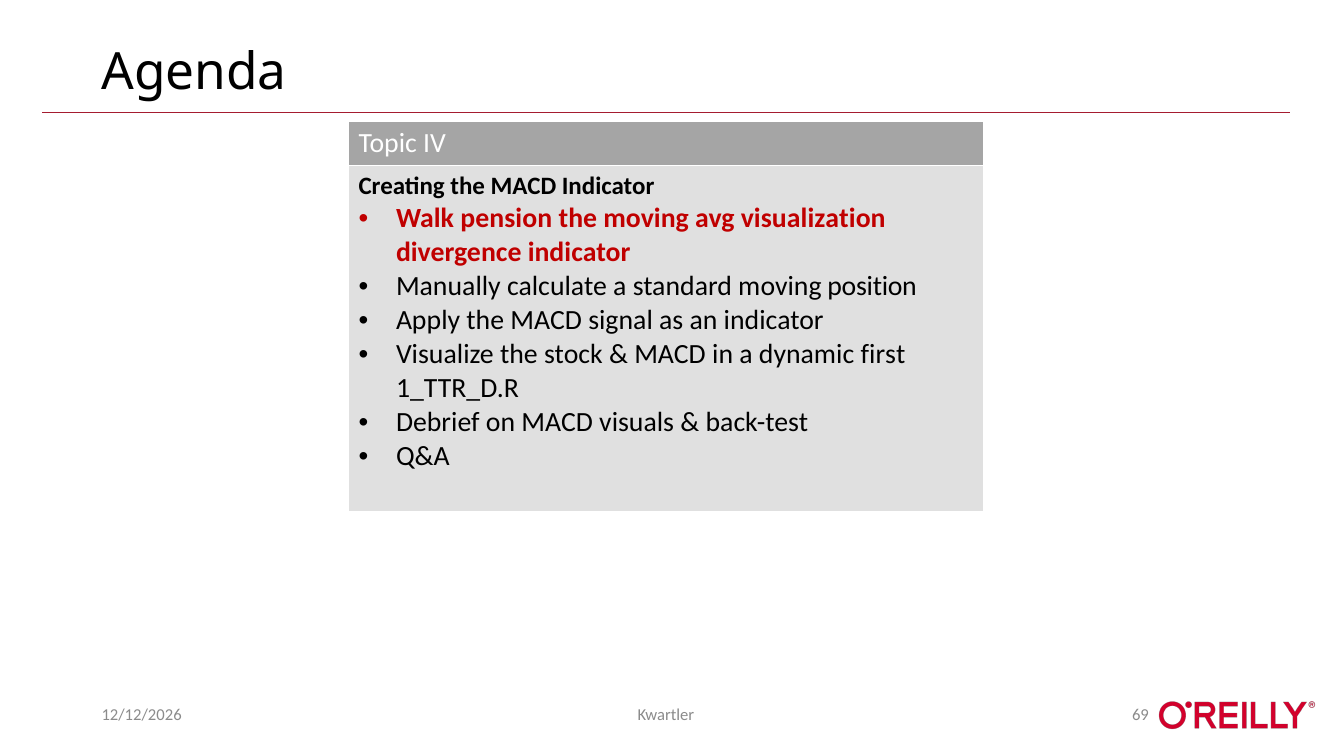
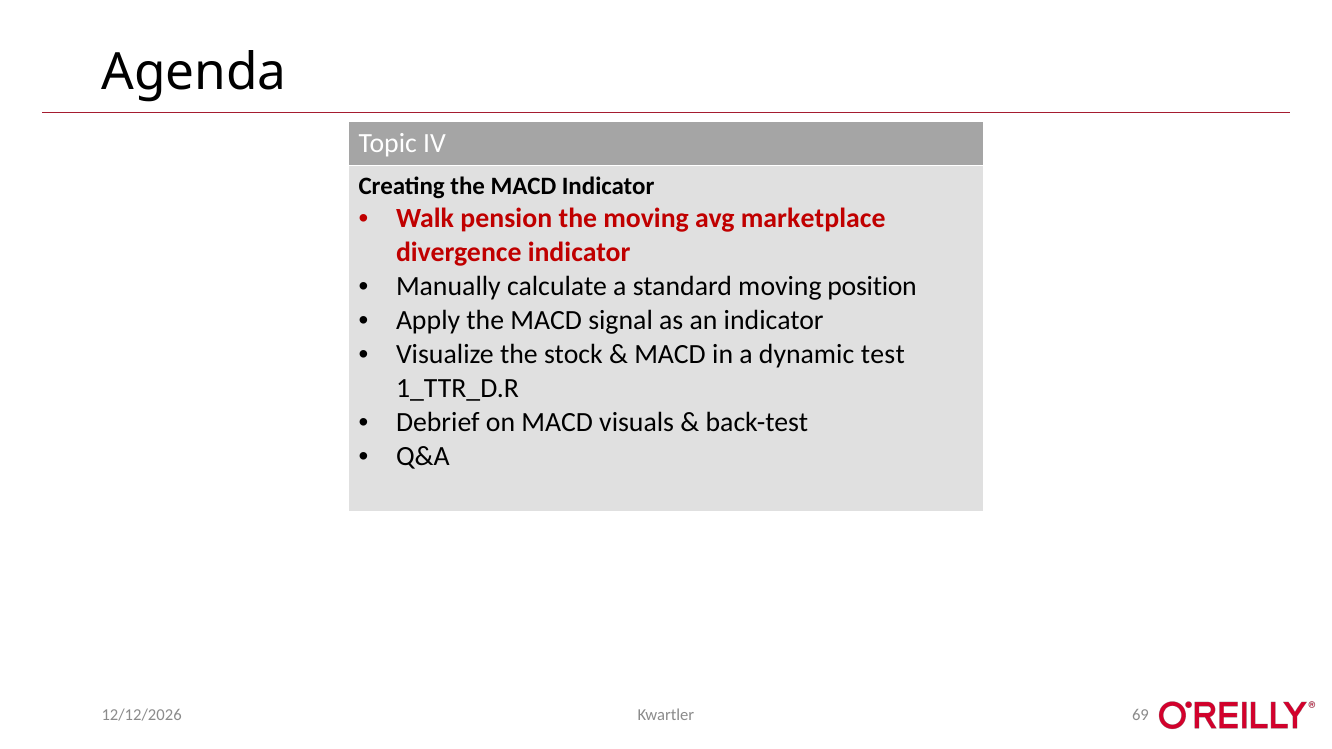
visualization: visualization -> marketplace
first: first -> test
